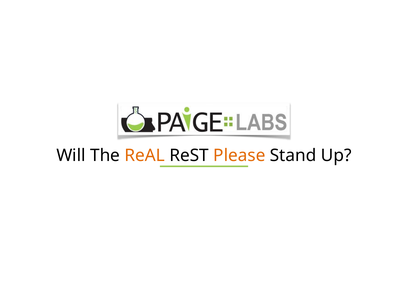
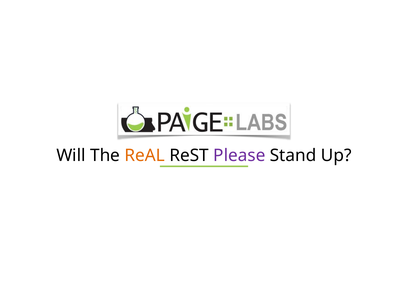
Please colour: orange -> purple
